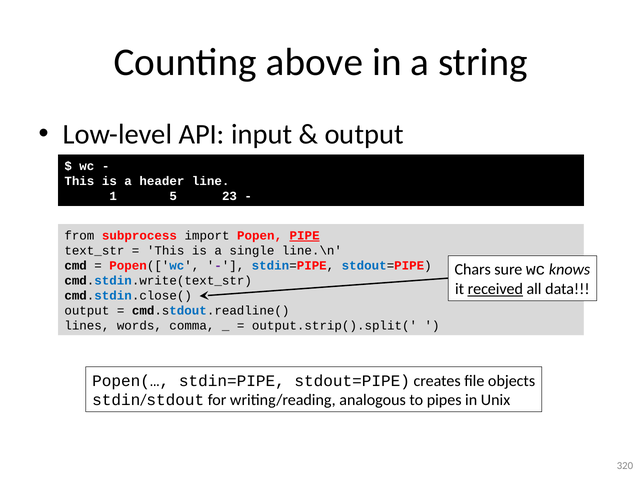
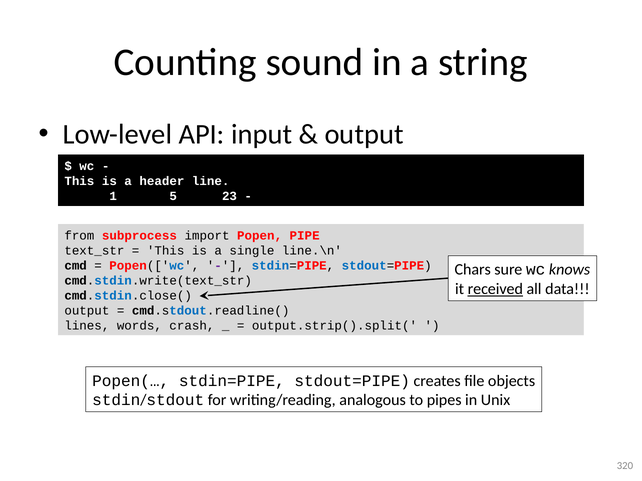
above: above -> sound
PIPE underline: present -> none
comma: comma -> crash
